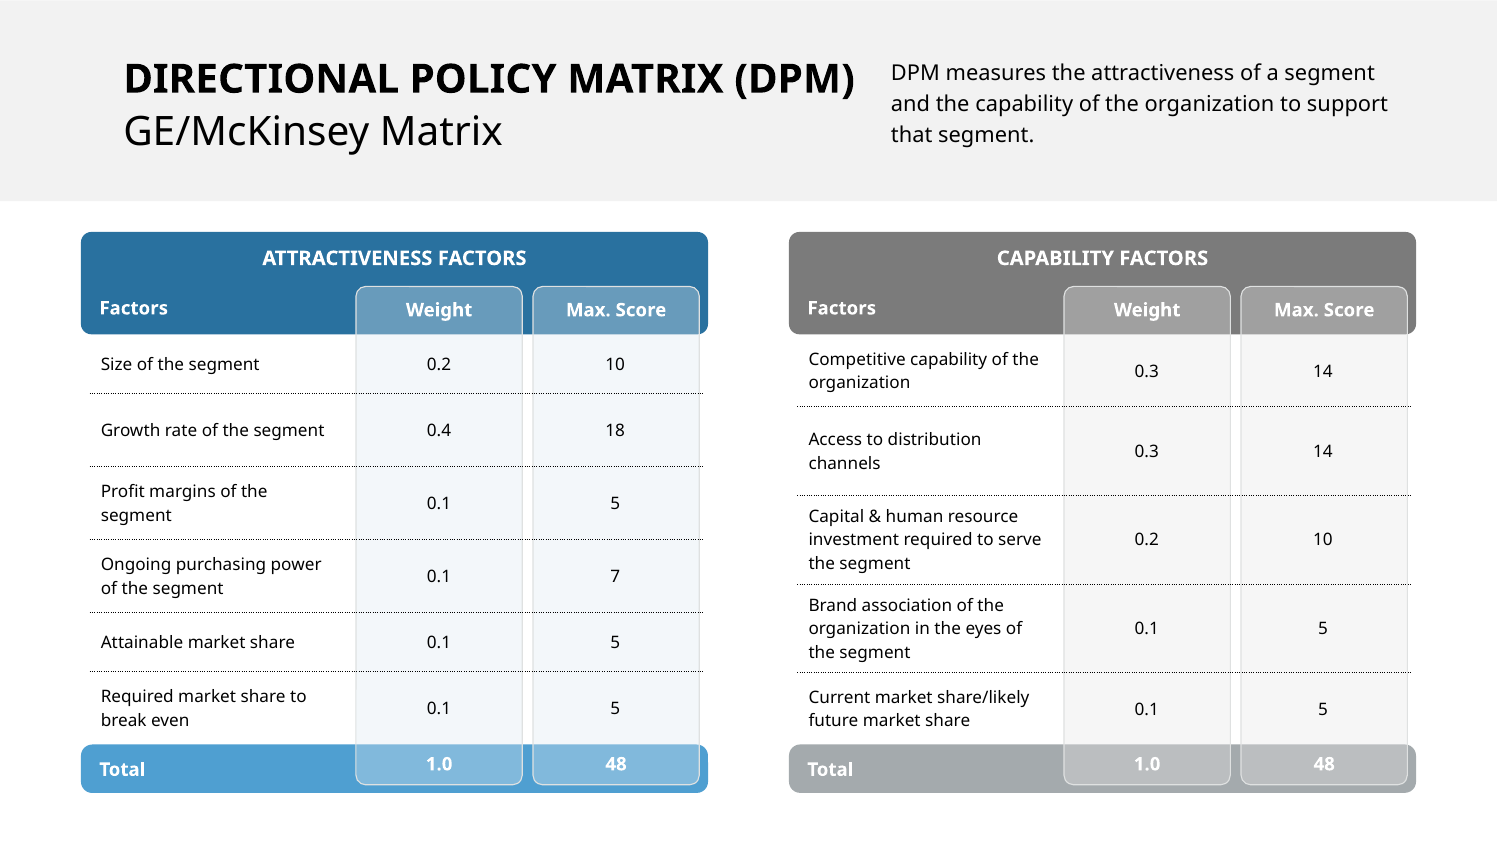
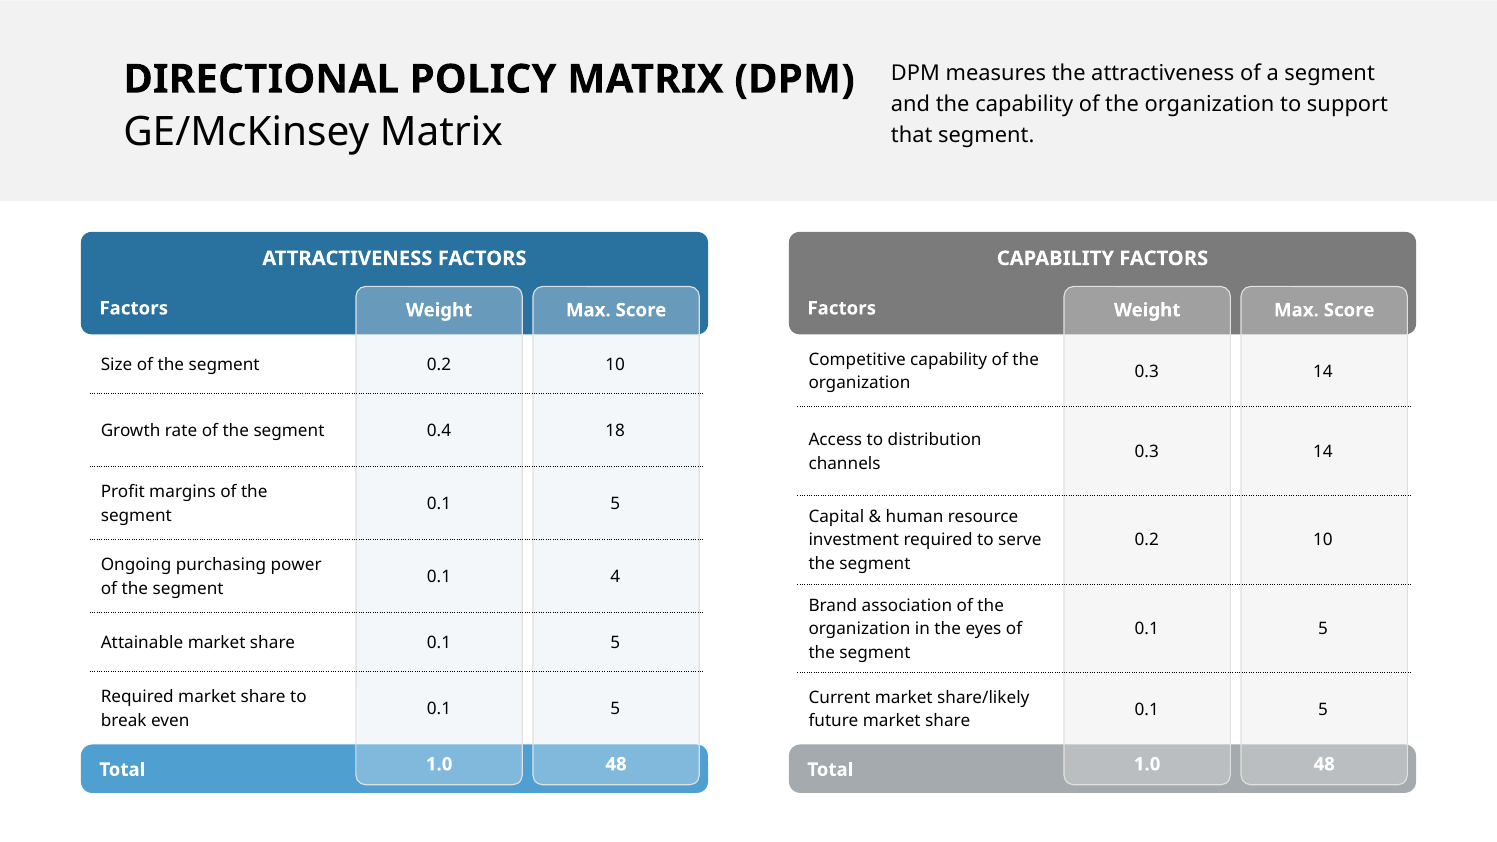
7: 7 -> 4
